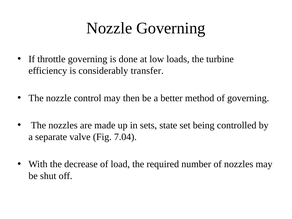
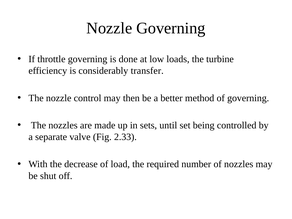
state: state -> until
7.04: 7.04 -> 2.33
